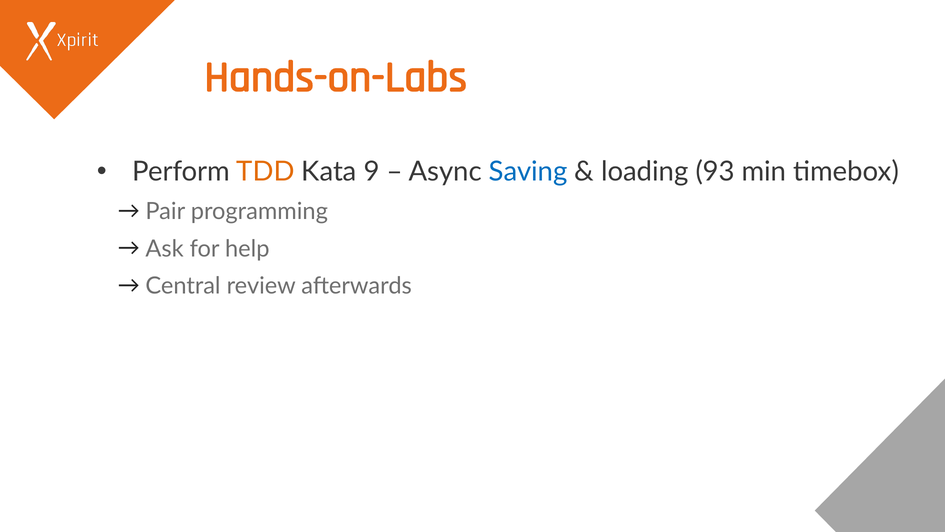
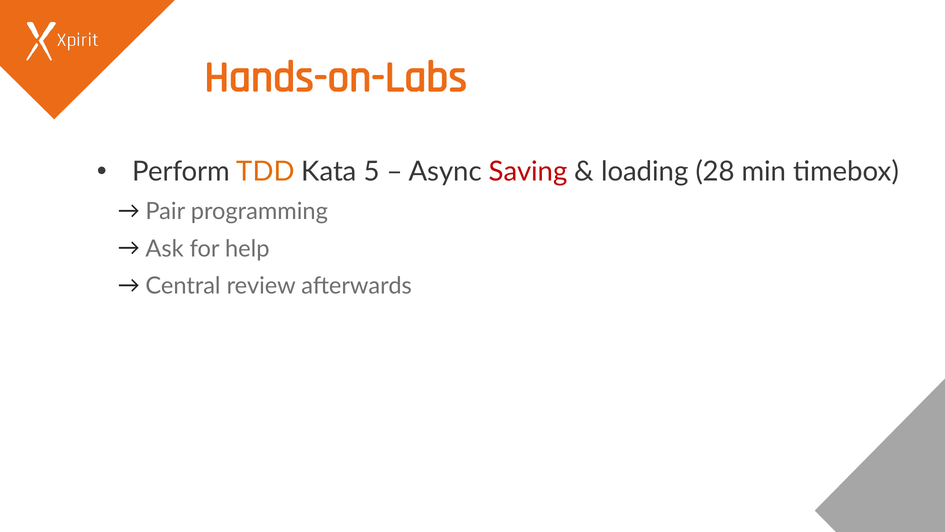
9: 9 -> 5
Saving colour: blue -> red
93: 93 -> 28
